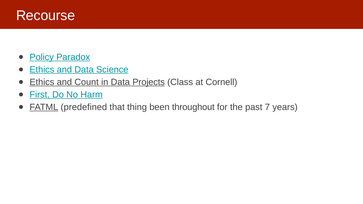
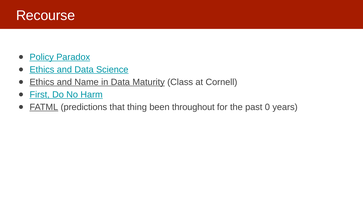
Count: Count -> Name
Projects: Projects -> Maturity
predefined: predefined -> predictions
7: 7 -> 0
